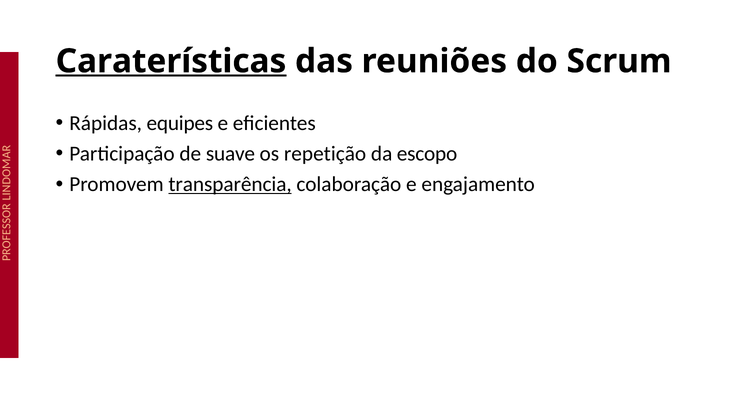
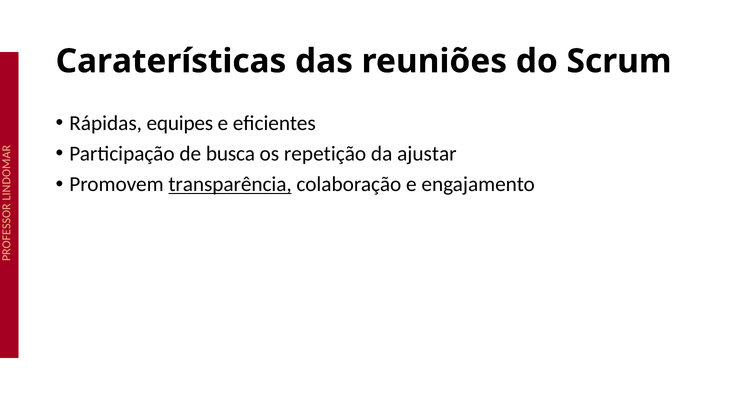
Caraterísticas underline: present -> none
suave: suave -> busca
escopo: escopo -> ajustar
